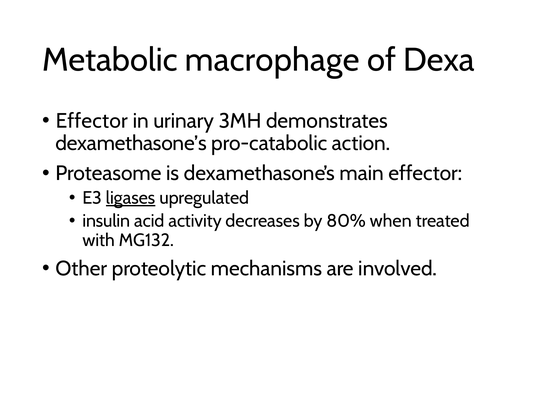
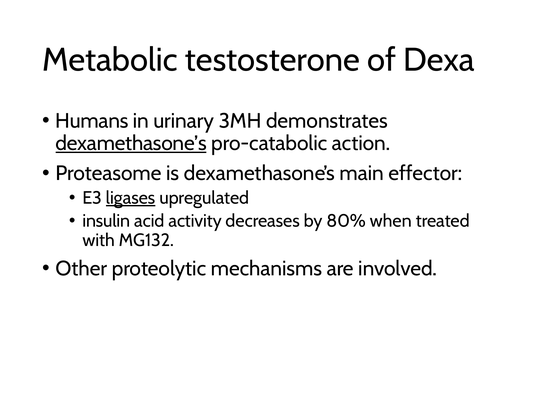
macrophage: macrophage -> testosterone
Effector at (92, 121): Effector -> Humans
dexamethasone’s at (131, 143) underline: none -> present
